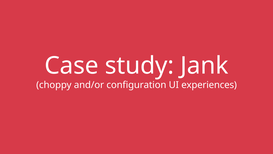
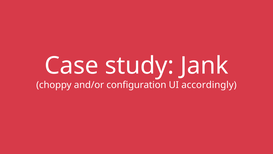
experiences: experiences -> accordingly
